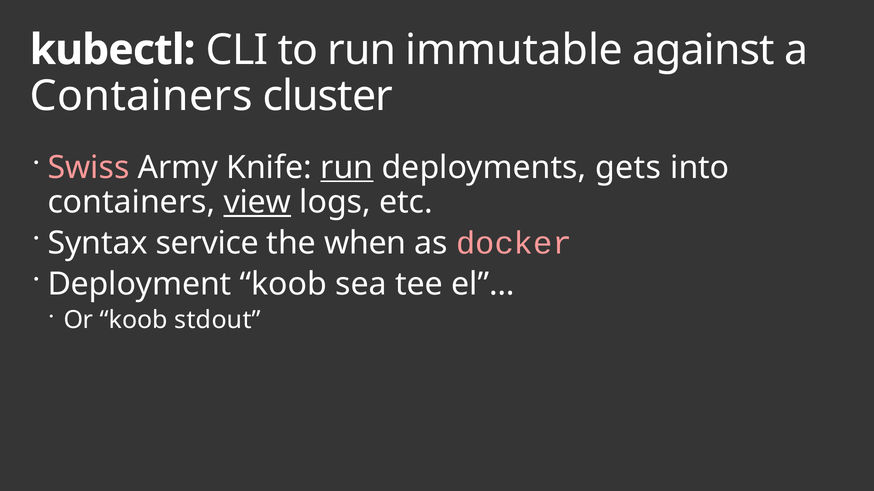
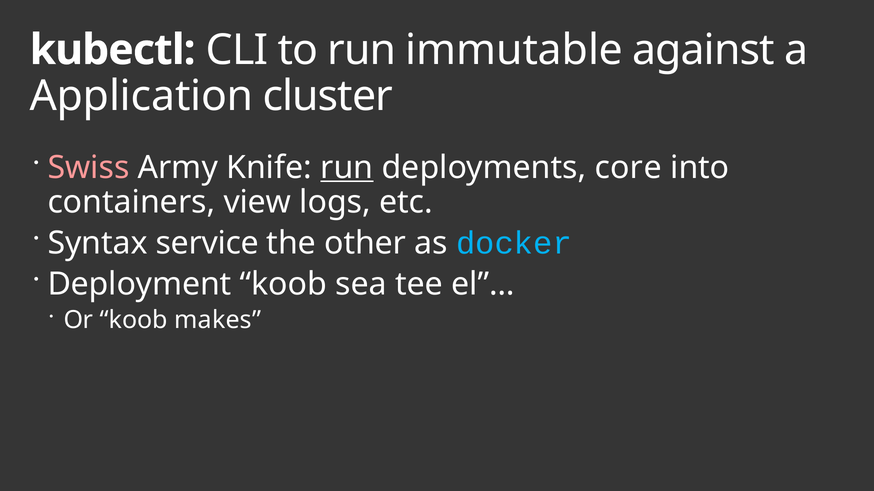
Containers at (141, 96): Containers -> Application
gets: gets -> core
view underline: present -> none
when: when -> other
docker colour: pink -> light blue
stdout: stdout -> makes
